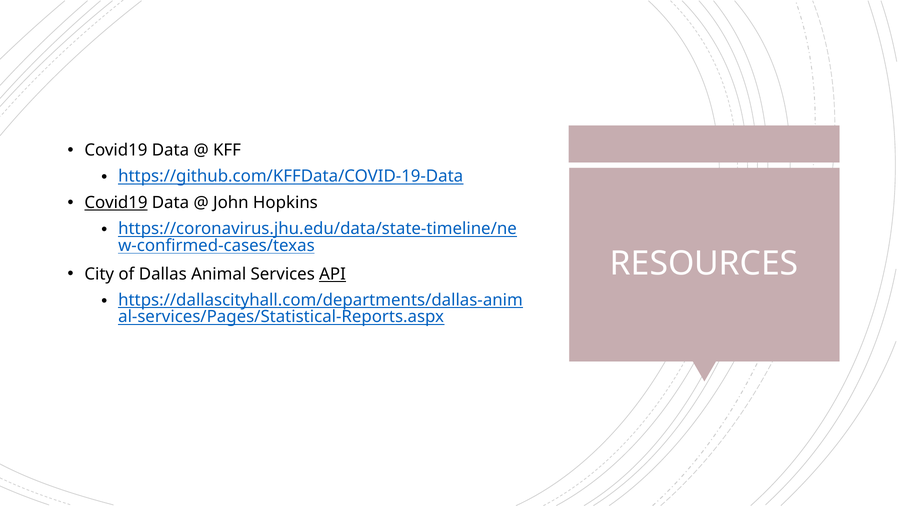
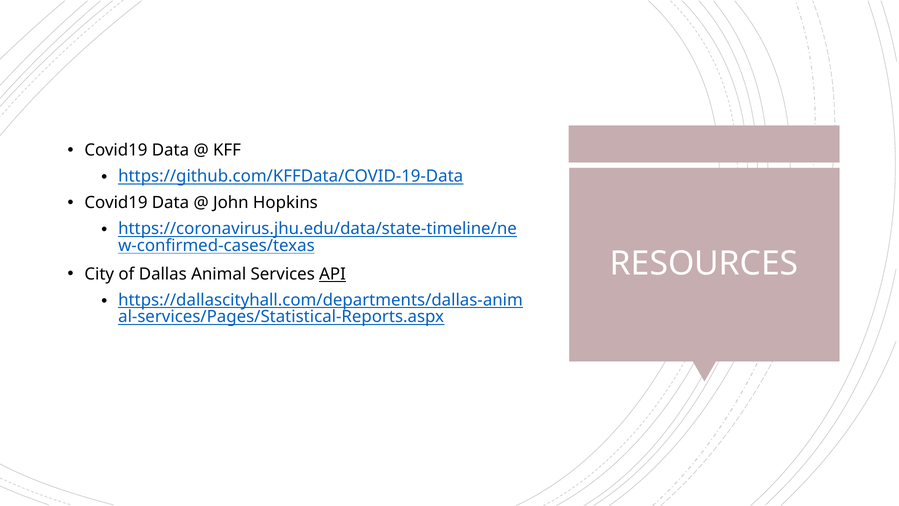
Covid19 at (116, 202) underline: present -> none
